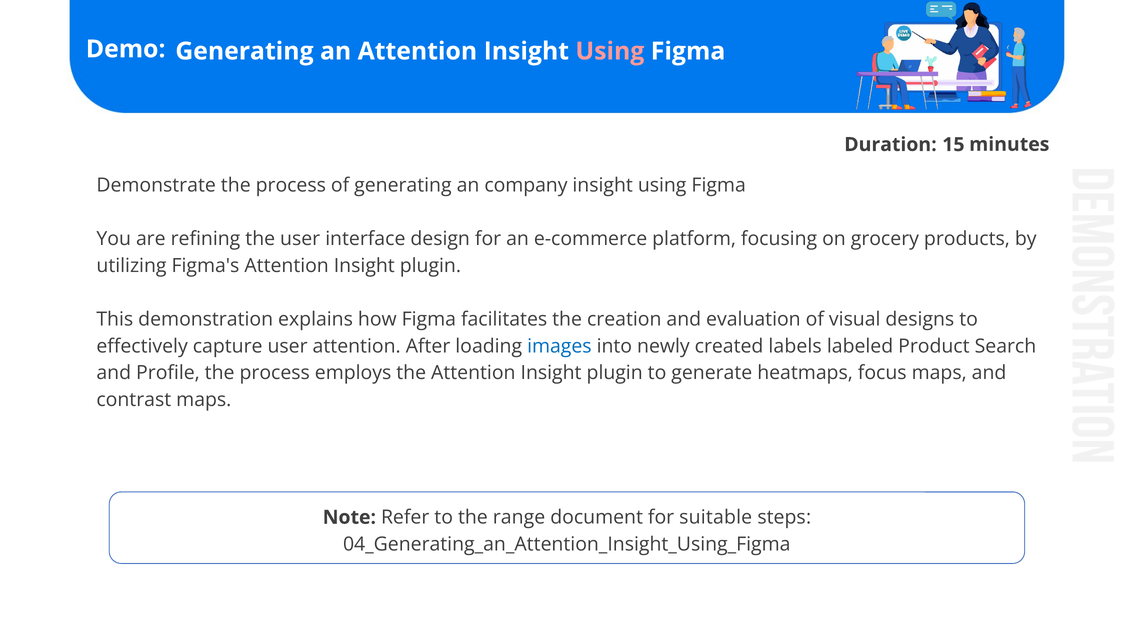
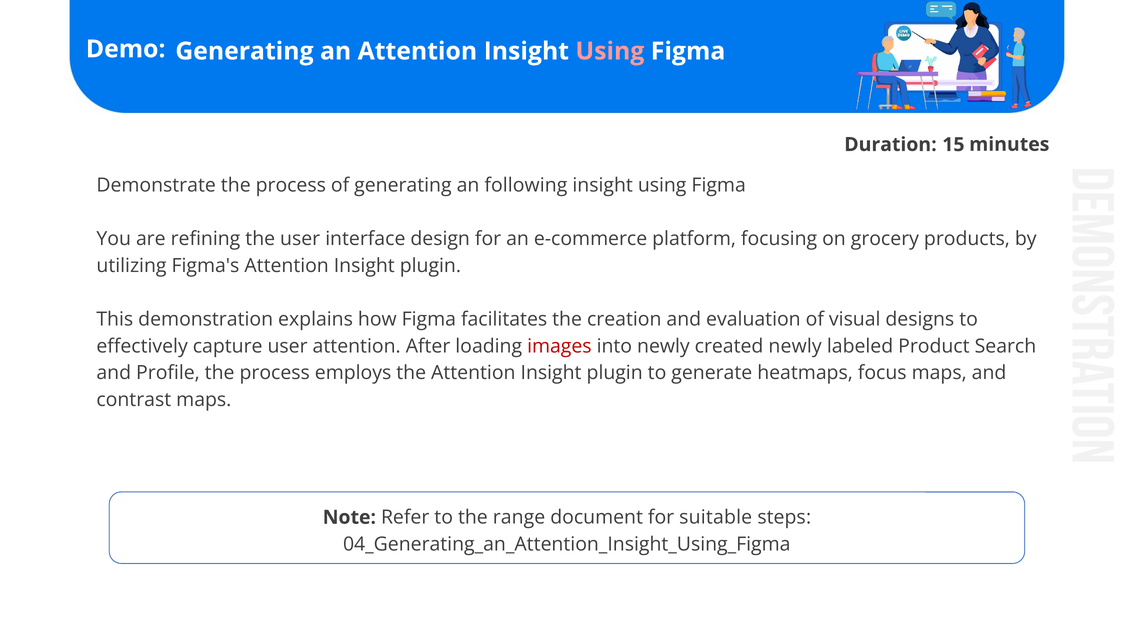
company: company -> following
images colour: blue -> red
created labels: labels -> newly
